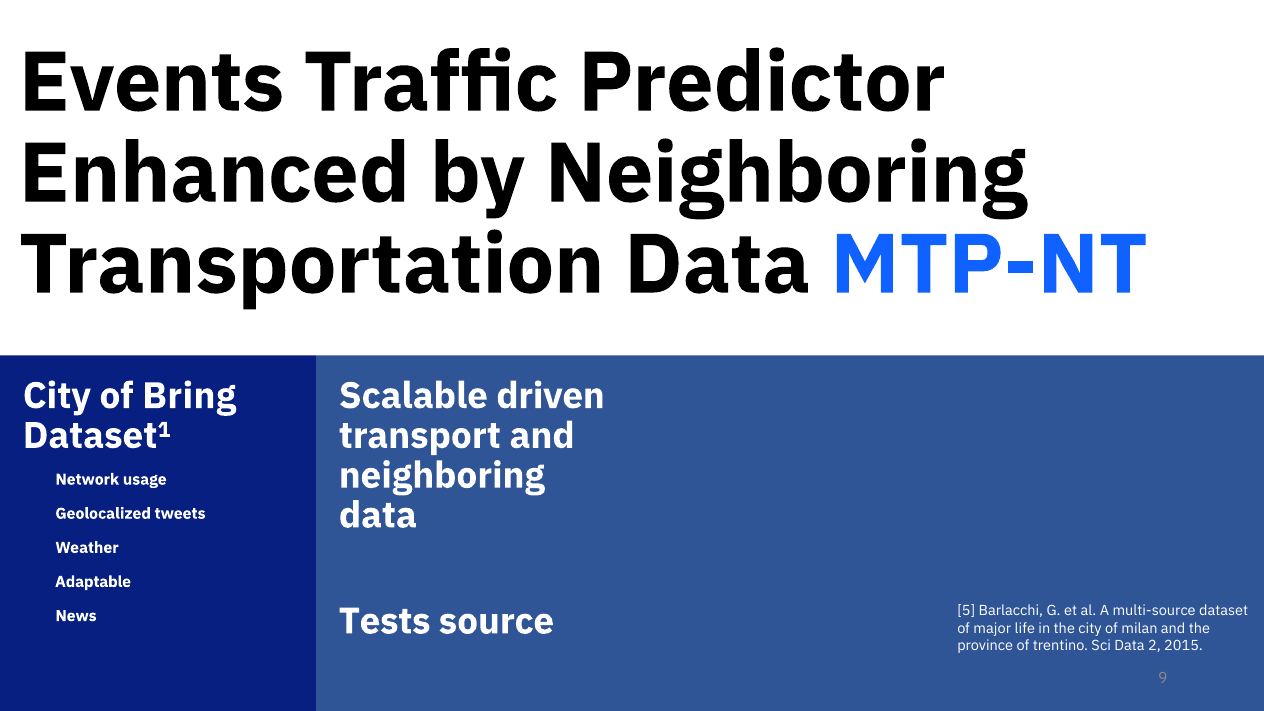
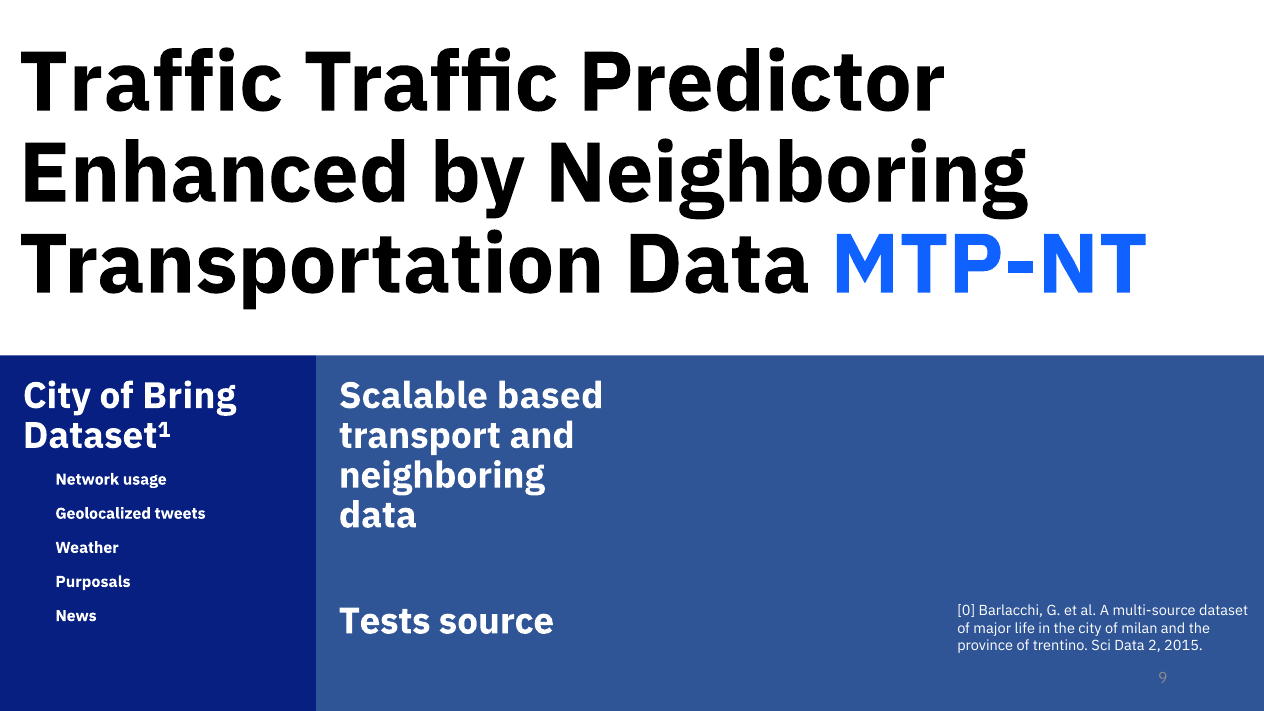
Events at (152, 83): Events -> Traffic
driven: driven -> based
Adaptable: Adaptable -> Purposals
5: 5 -> 0
